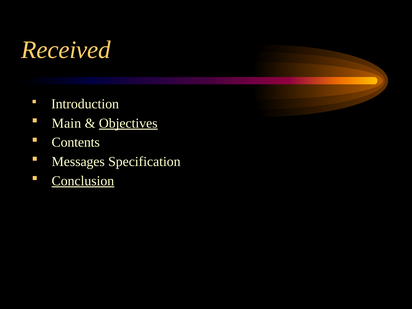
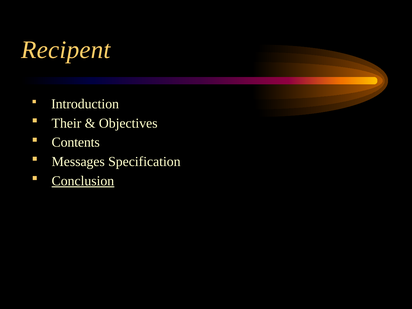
Received: Received -> Recipent
Main: Main -> Their
Objectives underline: present -> none
